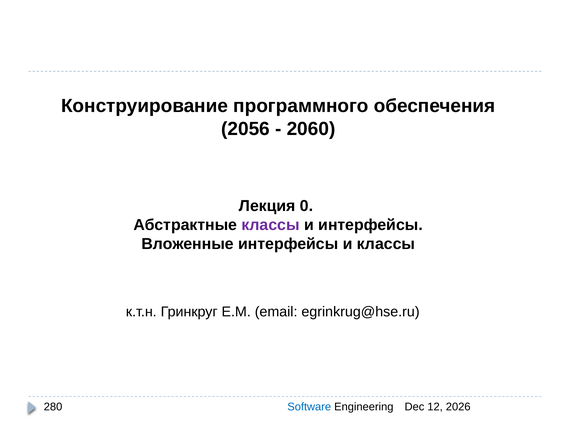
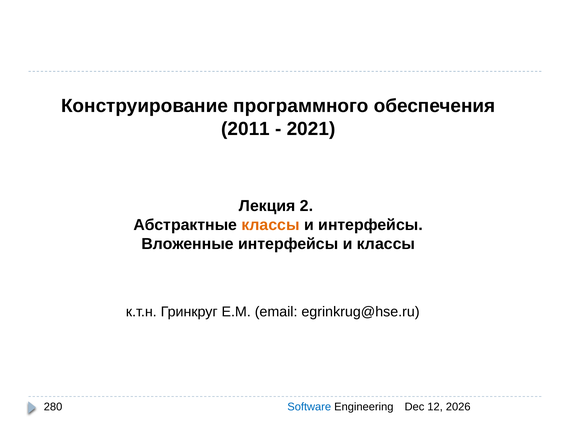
2056: 2056 -> 2011
2060: 2060 -> 2021
0: 0 -> 2
классы at (271, 225) colour: purple -> orange
